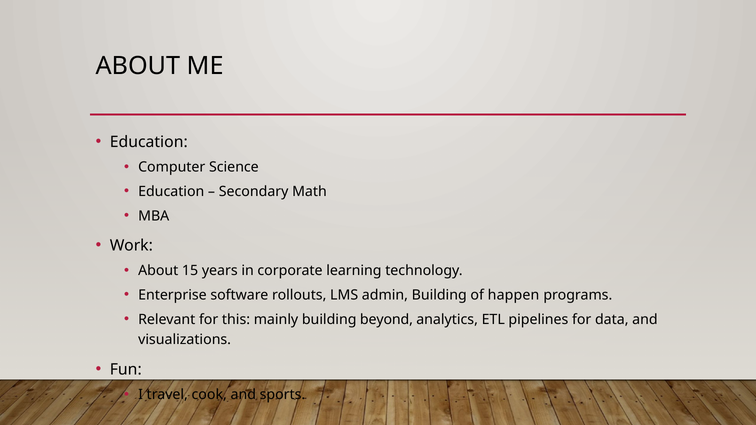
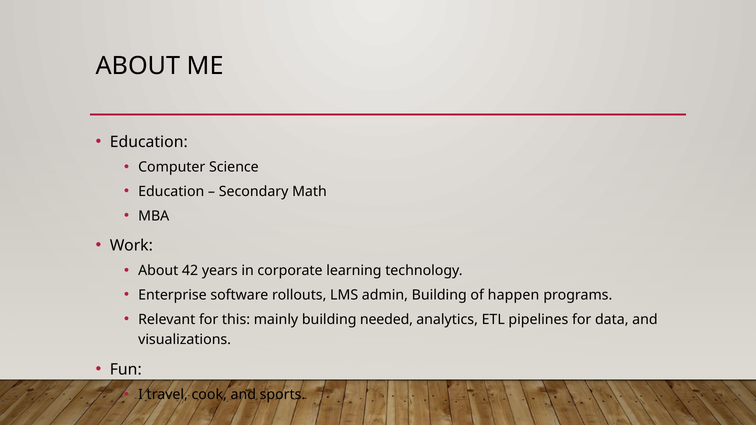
15: 15 -> 42
beyond: beyond -> needed
